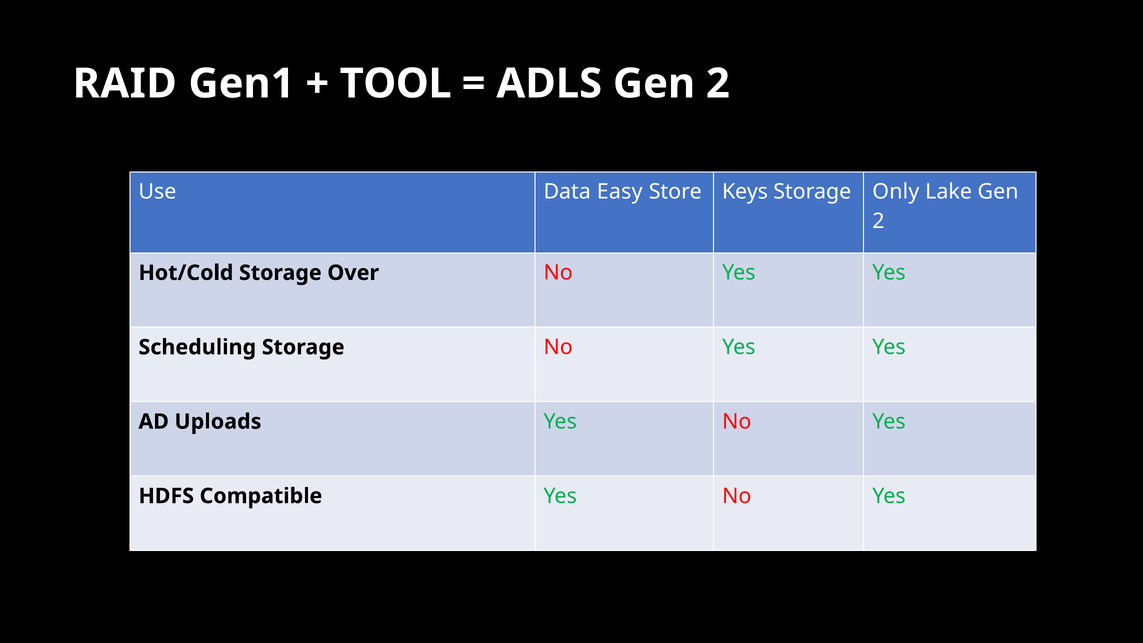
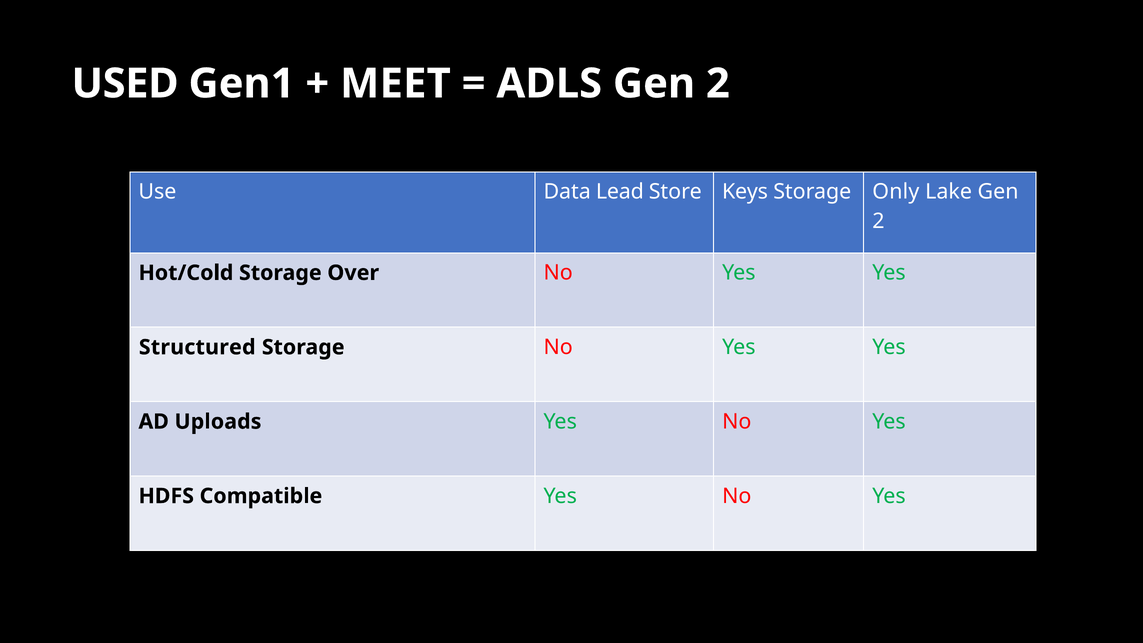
RAID: RAID -> USED
TOOL: TOOL -> MEET
Easy: Easy -> Lead
Scheduling: Scheduling -> Structured
